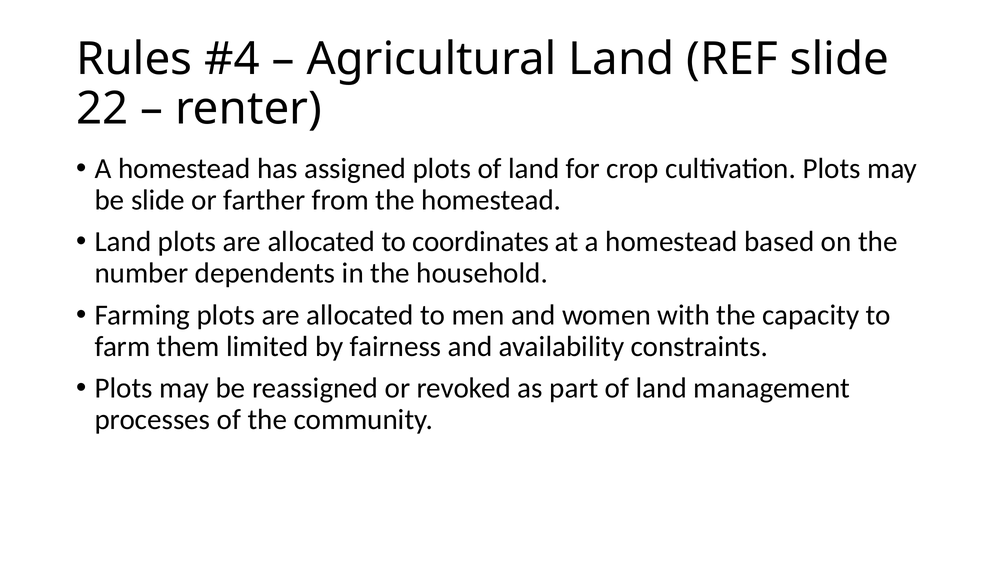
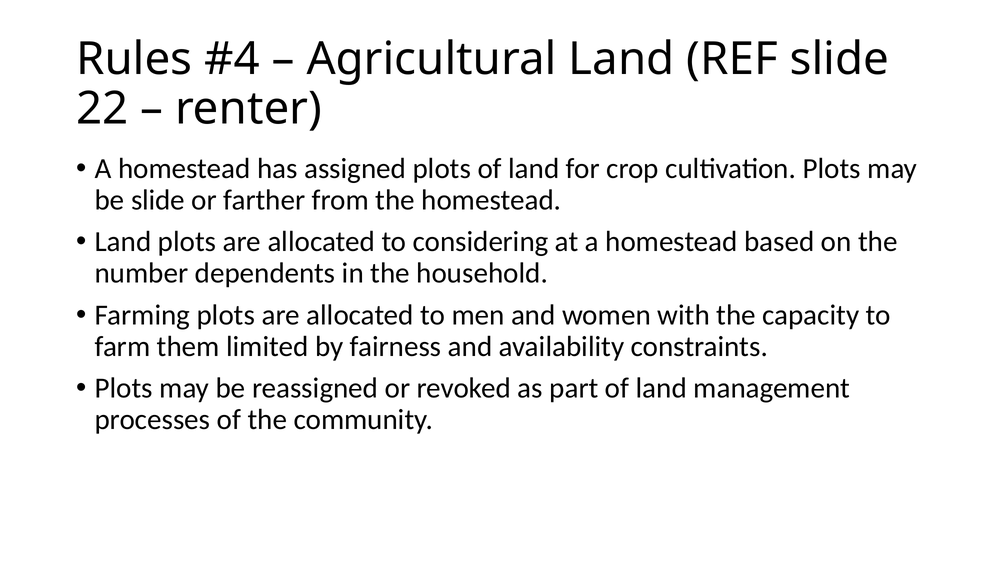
coordinates: coordinates -> considering
